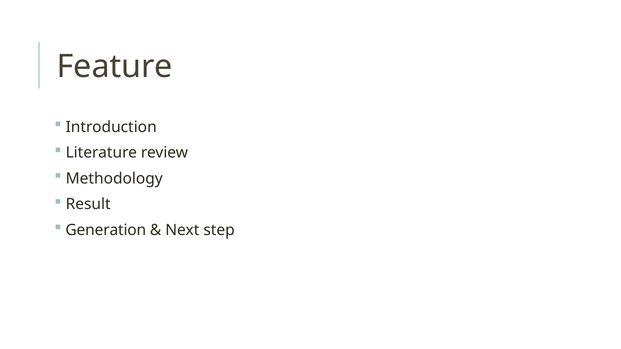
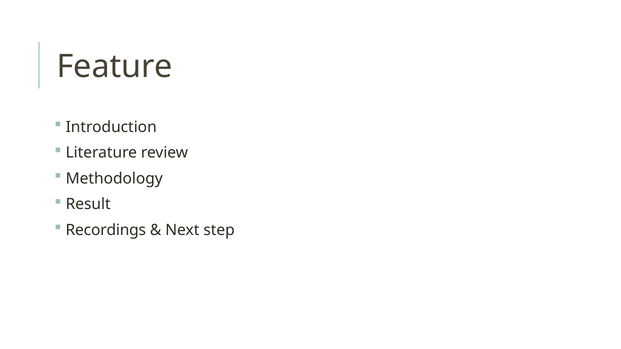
Generation: Generation -> Recordings
